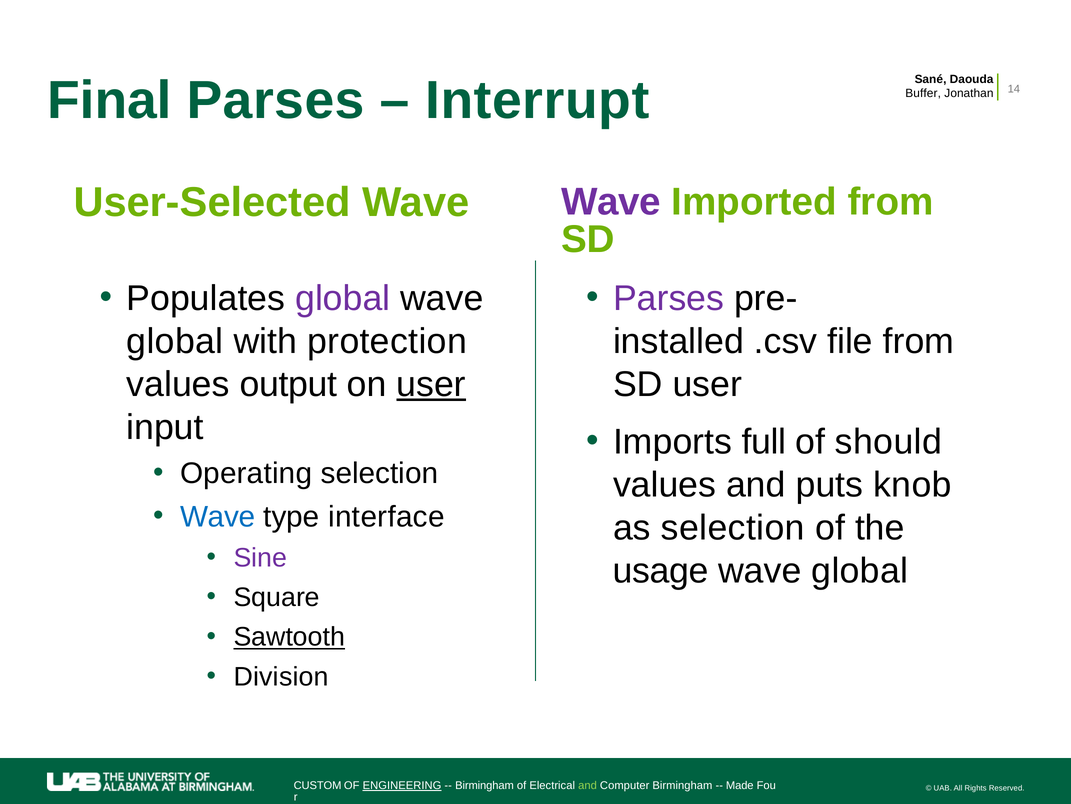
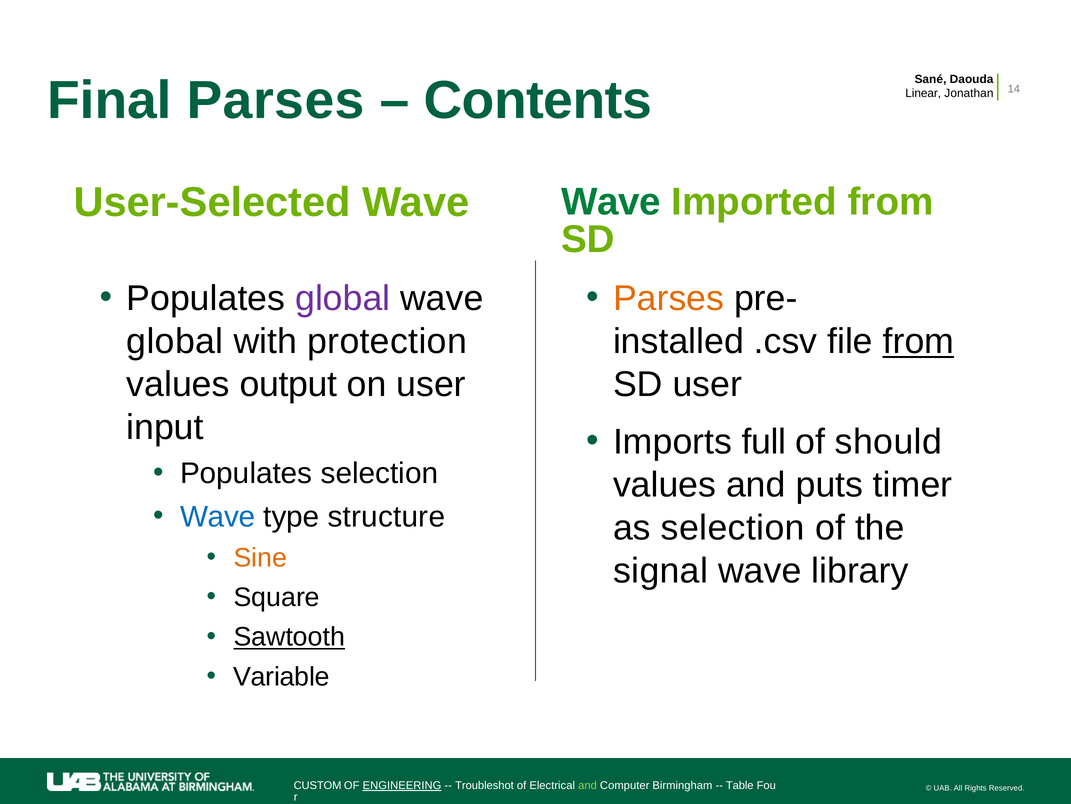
Interrupt: Interrupt -> Contents
Buffer: Buffer -> Linear
Wave at (611, 202) colour: purple -> green
Parses at (669, 298) colour: purple -> orange
from at (918, 341) underline: none -> present
user at (431, 384) underline: present -> none
Operating at (246, 473): Operating -> Populates
knob: knob -> timer
interface: interface -> structure
Sine colour: purple -> orange
usage: usage -> signal
global at (860, 570): global -> library
Division: Division -> Variable
Birmingham at (485, 785): Birmingham -> Troubleshot
Made: Made -> Table
